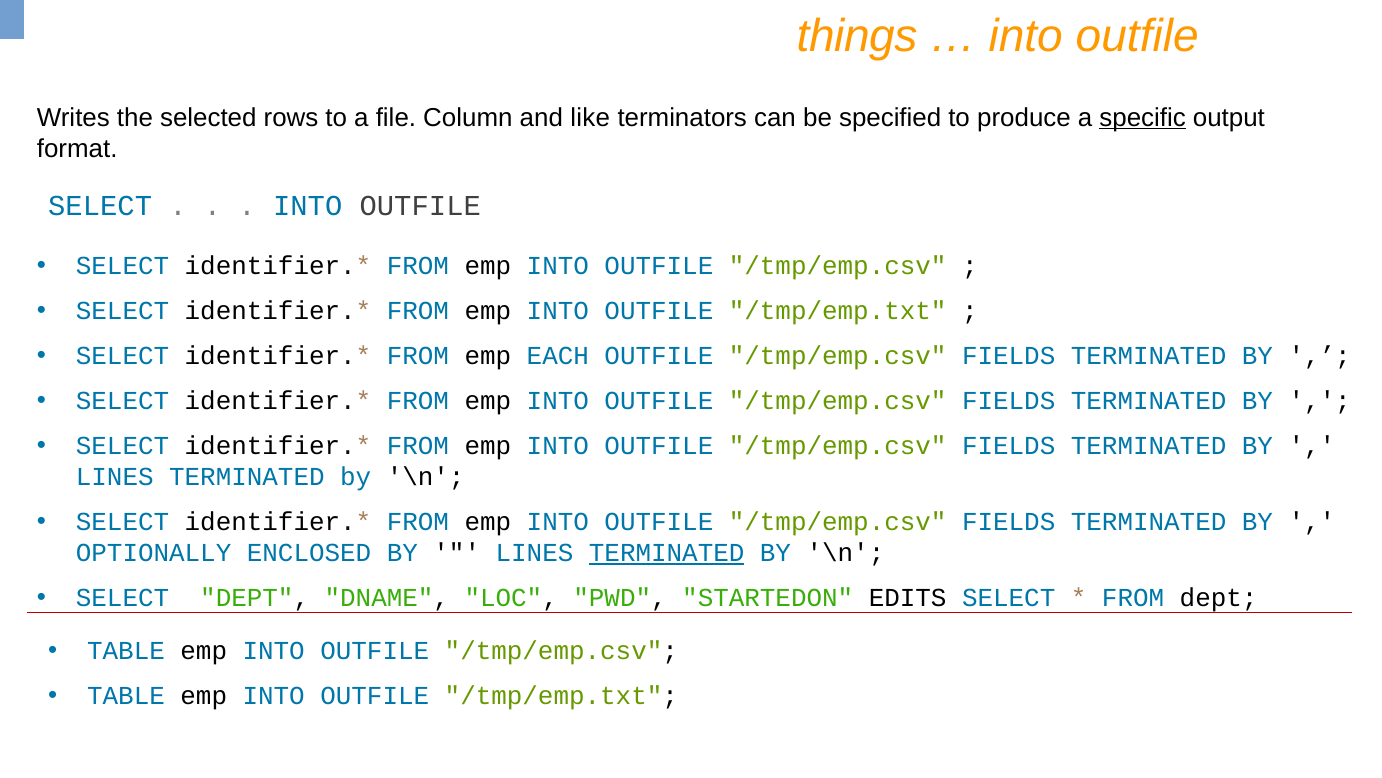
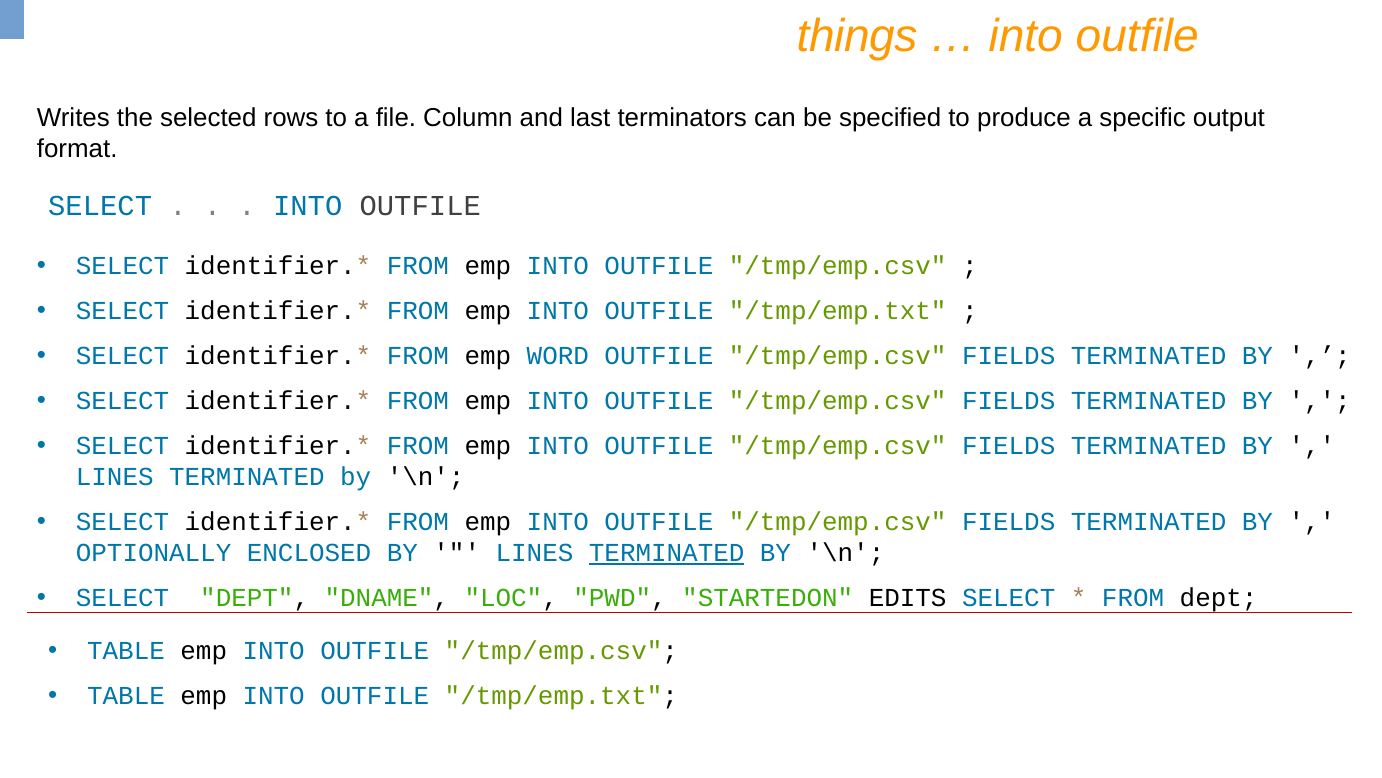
like: like -> last
specific underline: present -> none
EACH: EACH -> WORD
